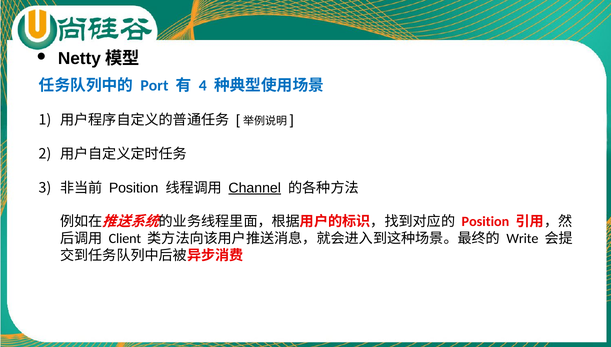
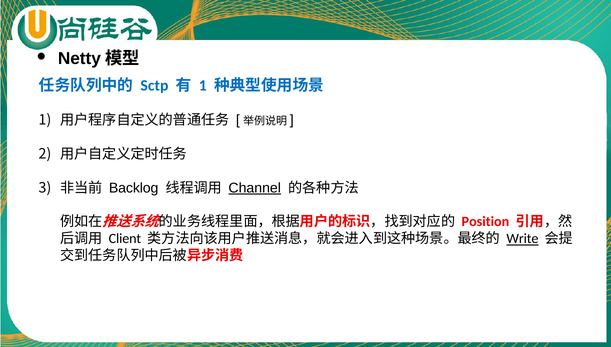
Port: Port -> Sctp
4 at (203, 85): 4 -> 1
Position at (134, 188): Position -> Backlog
Write underline: none -> present
